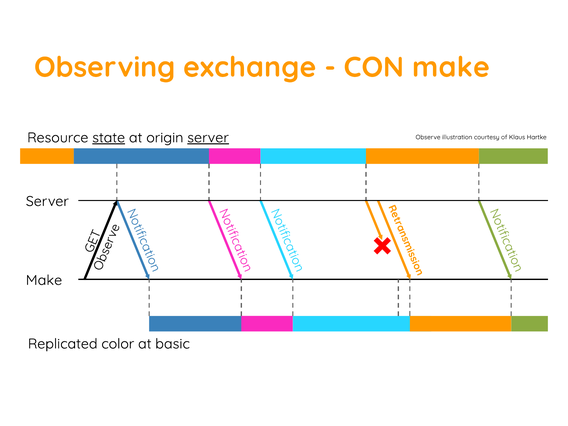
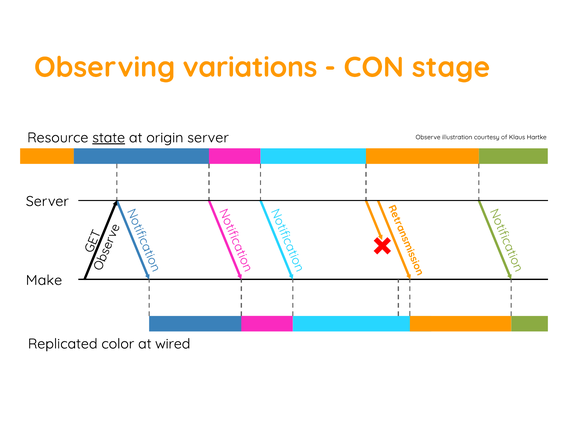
exchange: exchange -> variations
CON make: make -> stage
server at (208, 138) underline: present -> none
basic: basic -> wired
